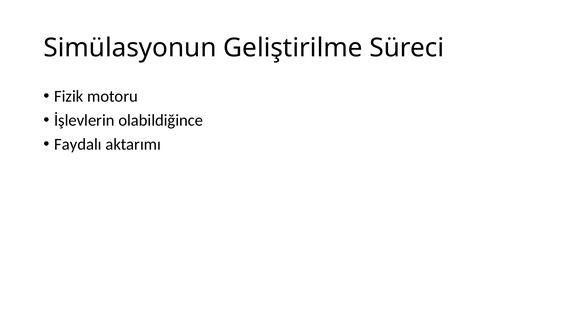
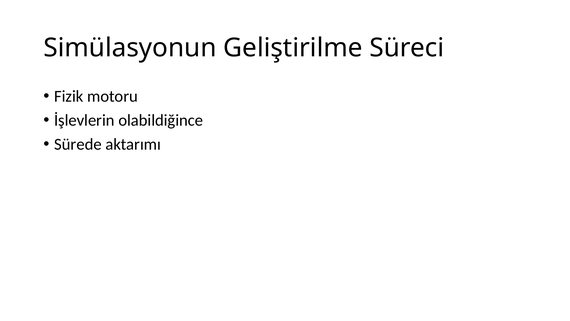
Faydalı: Faydalı -> Sürede
